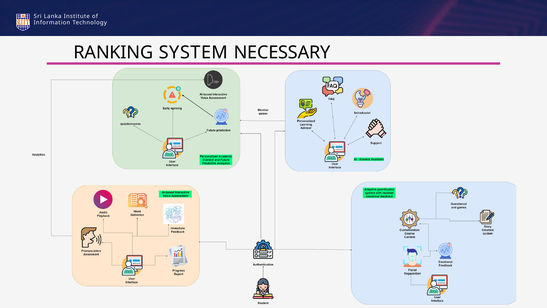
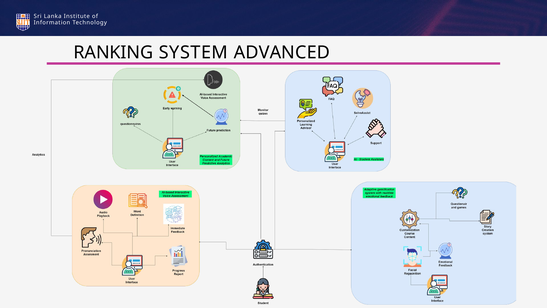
NECESSARY: NECESSARY -> ADVANCED
